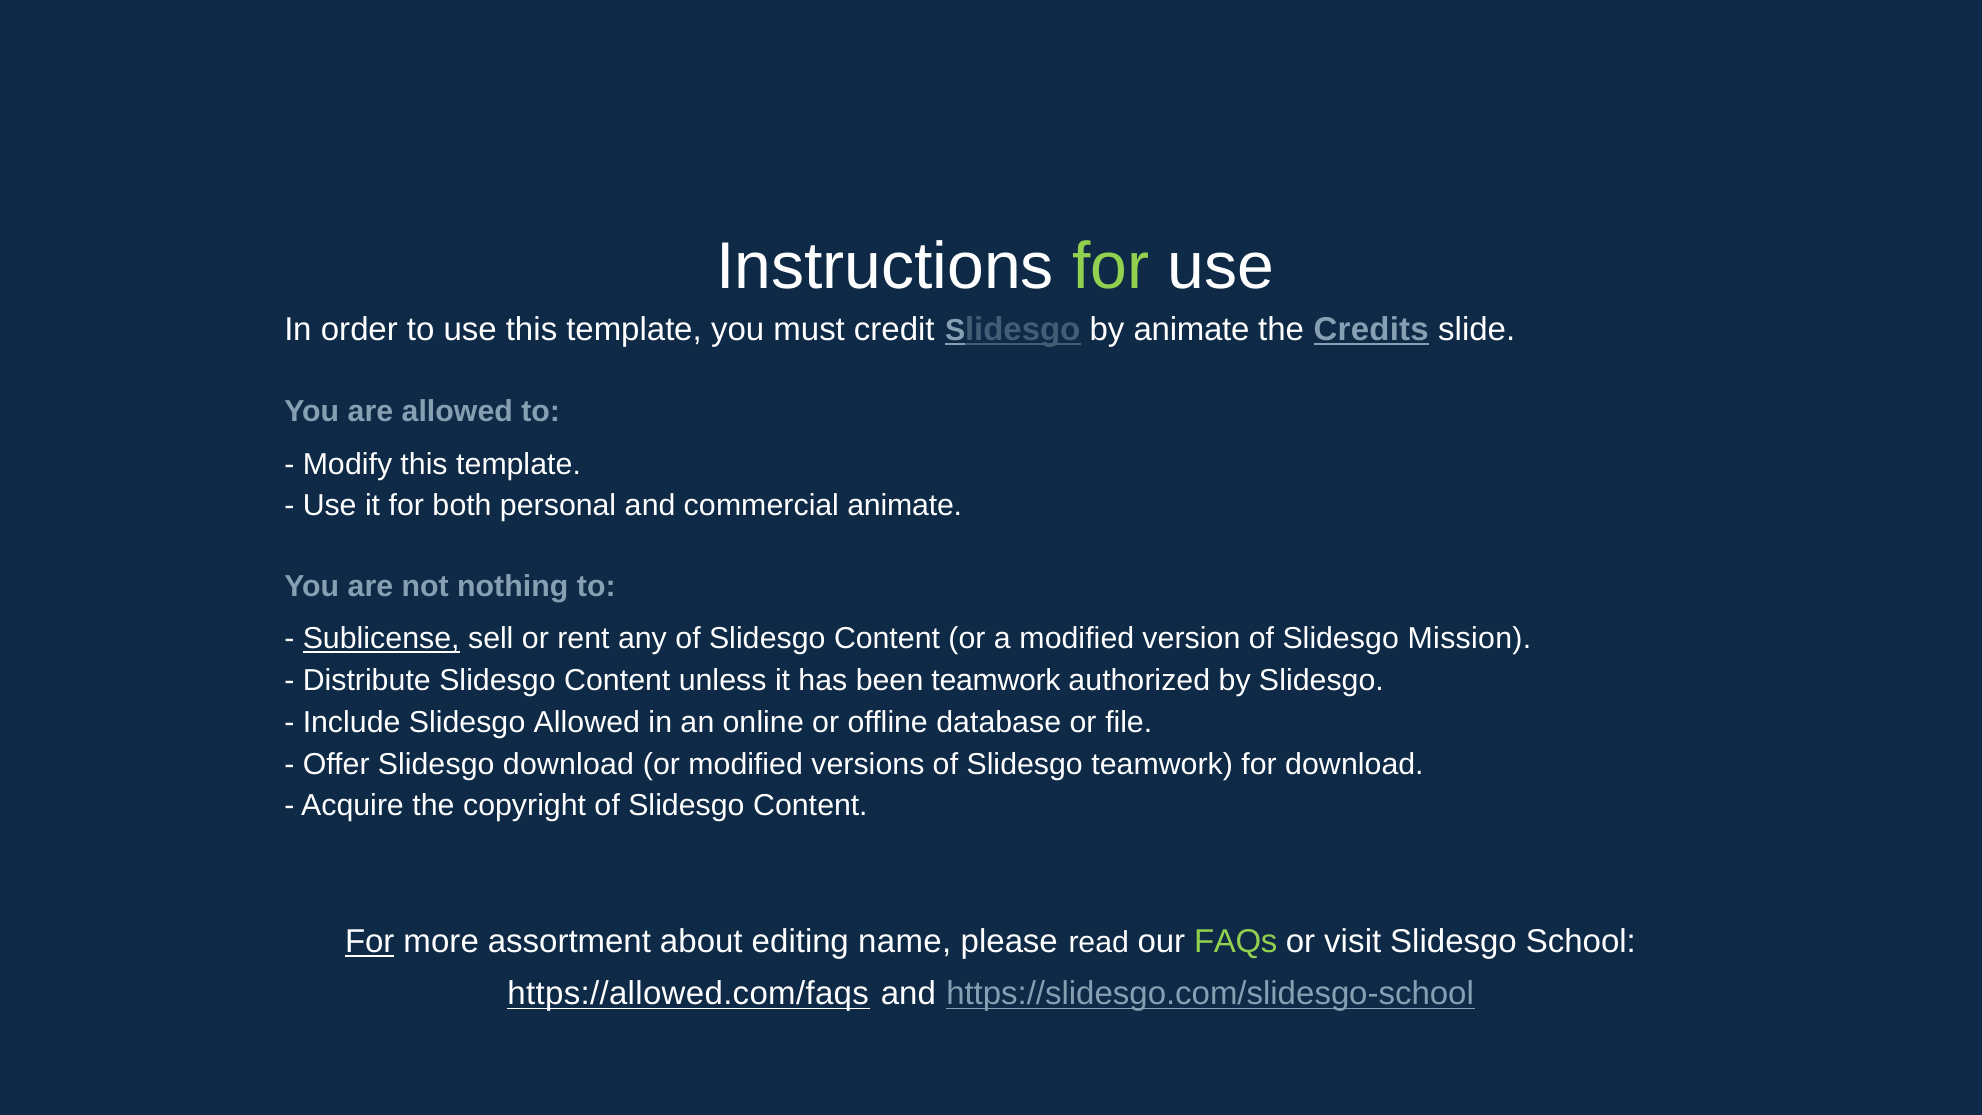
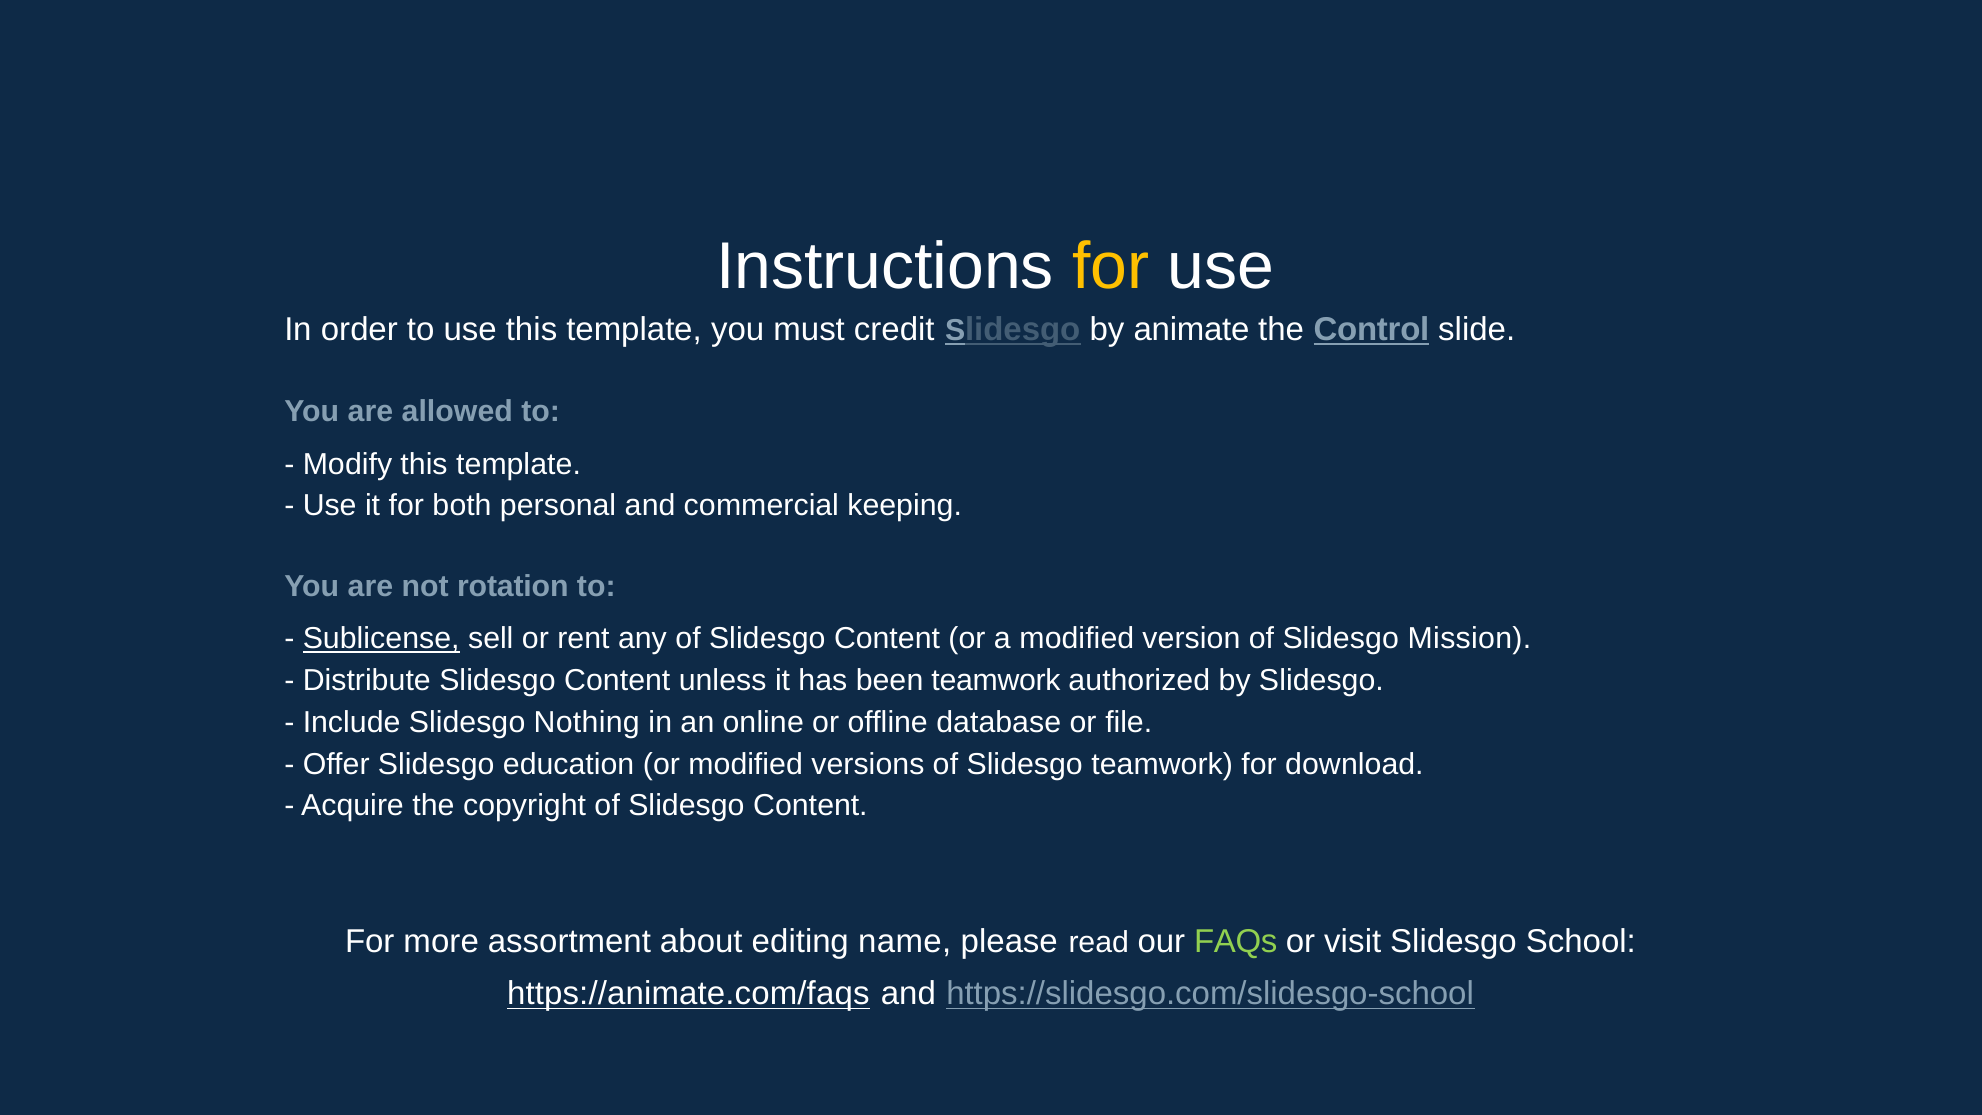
for at (1111, 266) colour: light green -> yellow
Credits: Credits -> Control
commercial animate: animate -> keeping
nothing: nothing -> rotation
Slidesgo Allowed: Allowed -> Nothing
Slidesgo download: download -> education
For at (370, 942) underline: present -> none
https://allowed.com/faqs: https://allowed.com/faqs -> https://animate.com/faqs
